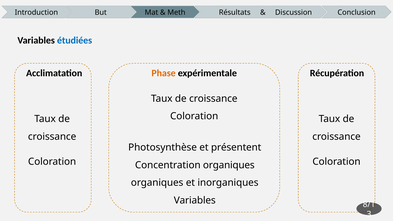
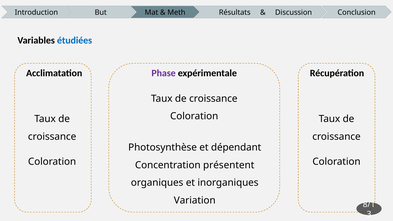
Phase colour: orange -> purple
présentent: présentent -> dépendant
Concentration organiques: organiques -> présentent
Variables at (195, 200): Variables -> Variation
